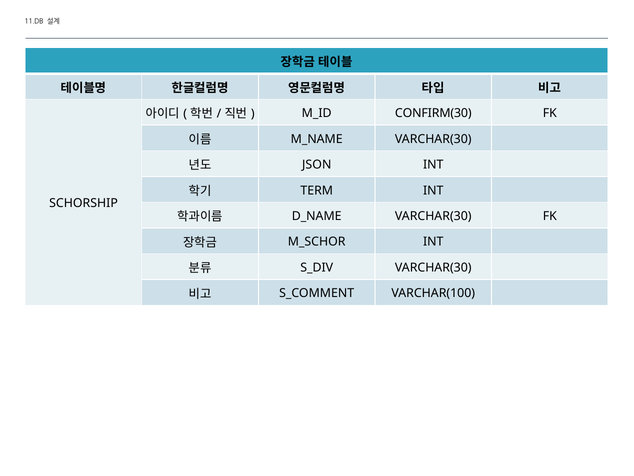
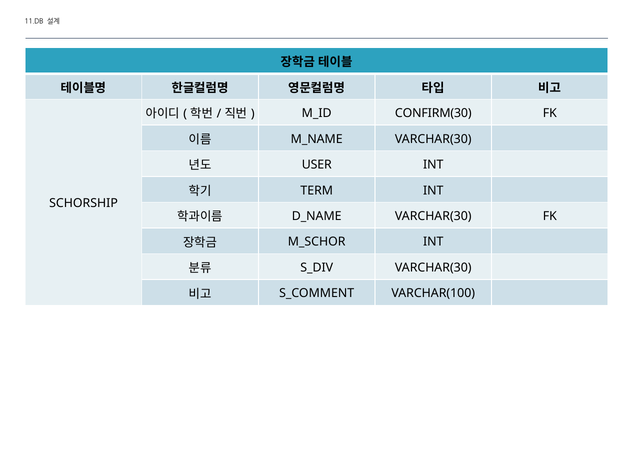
JSON: JSON -> USER
